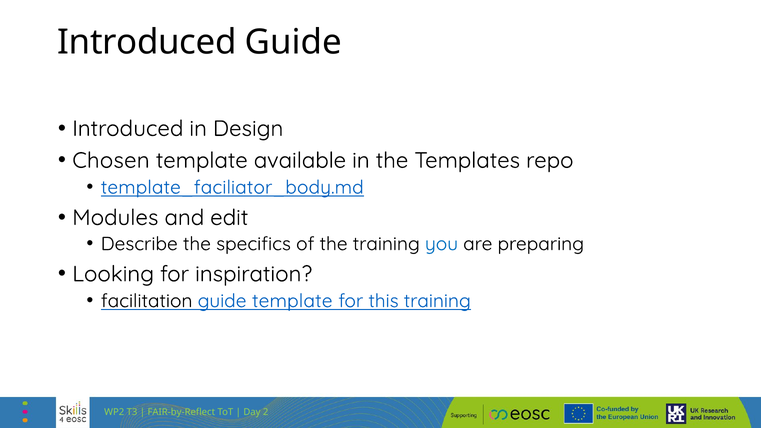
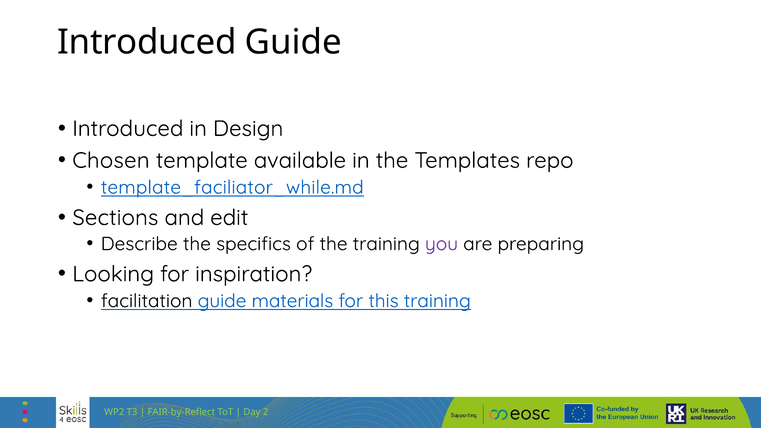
template_faciliator_body.md: template_faciliator_body.md -> template_faciliator_while.md
Modules: Modules -> Sections
you colour: blue -> purple
guide template: template -> materials
